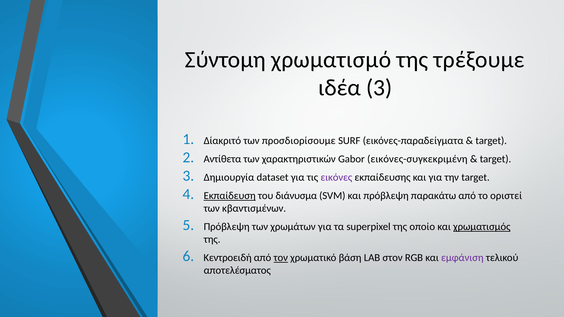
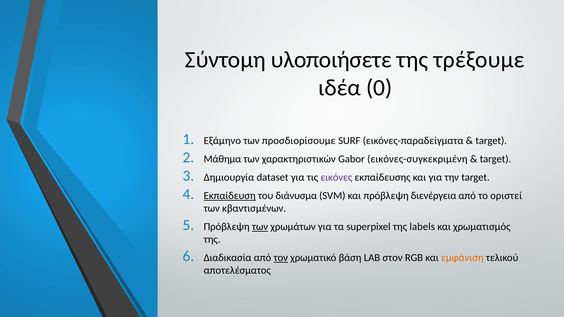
χρωματισμό: χρωματισμό -> υλοποιήσετε
ιδέα 3: 3 -> 0
Δίακριτό: Δίακριτό -> Εξάμηνο
Αντίθετα: Αντίθετα -> Μάθημα
παρακάτω: παρακάτω -> διενέργεια
των at (260, 227) underline: none -> present
οποίο: οποίο -> labels
χρωματισμός underline: present -> none
Κεντροειδή: Κεντροειδή -> Διαδικασία
εμφάνιση colour: purple -> orange
